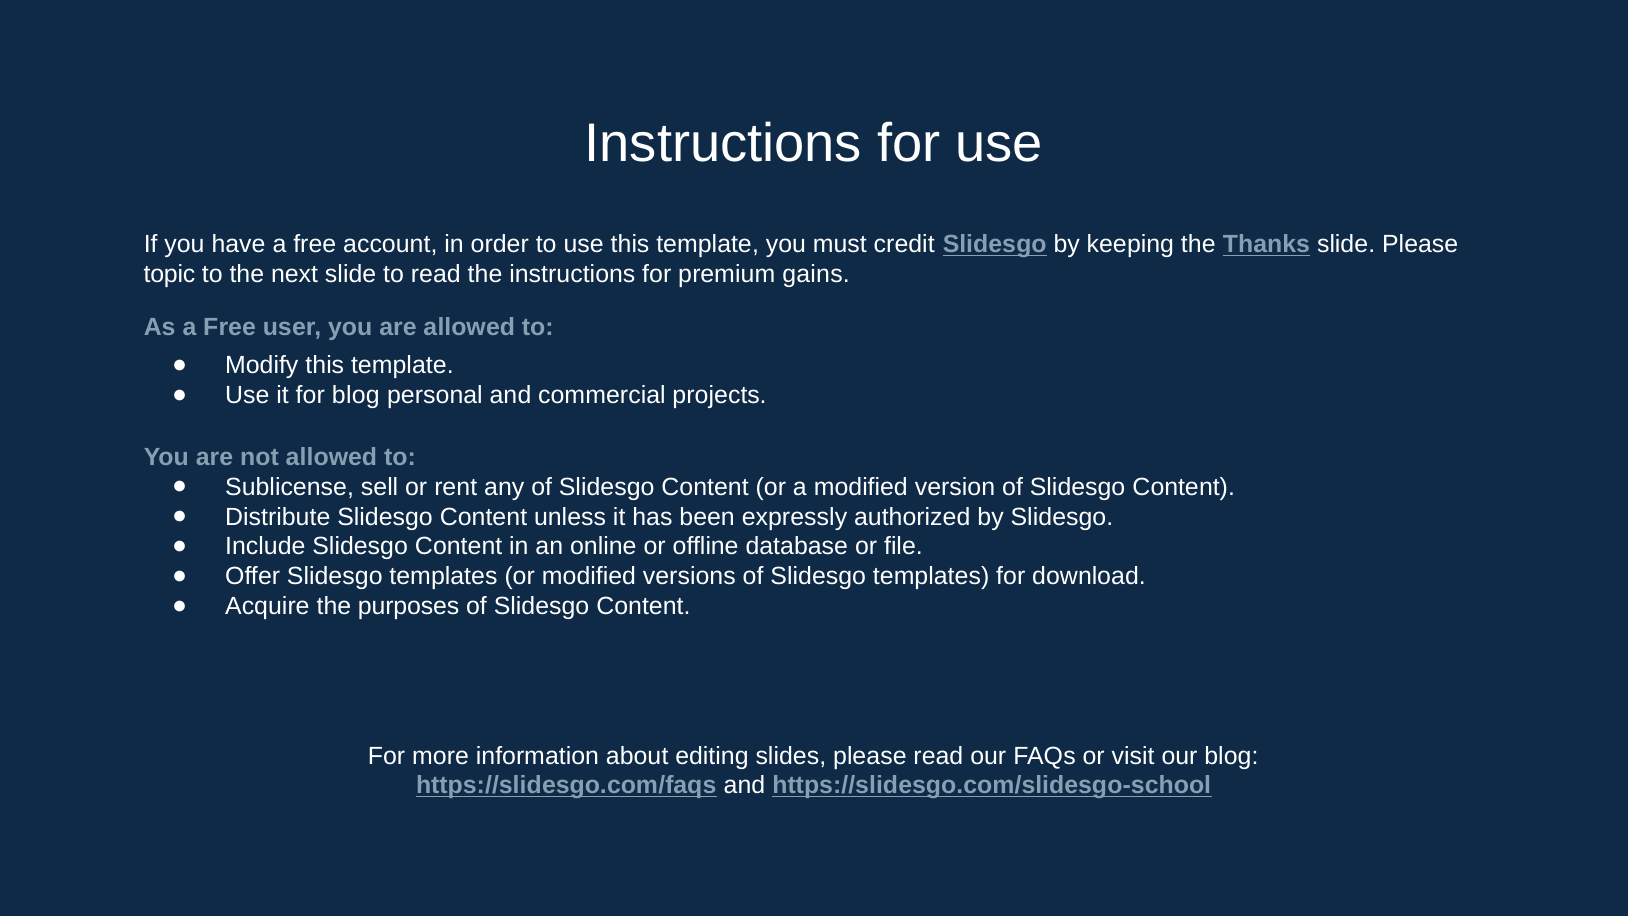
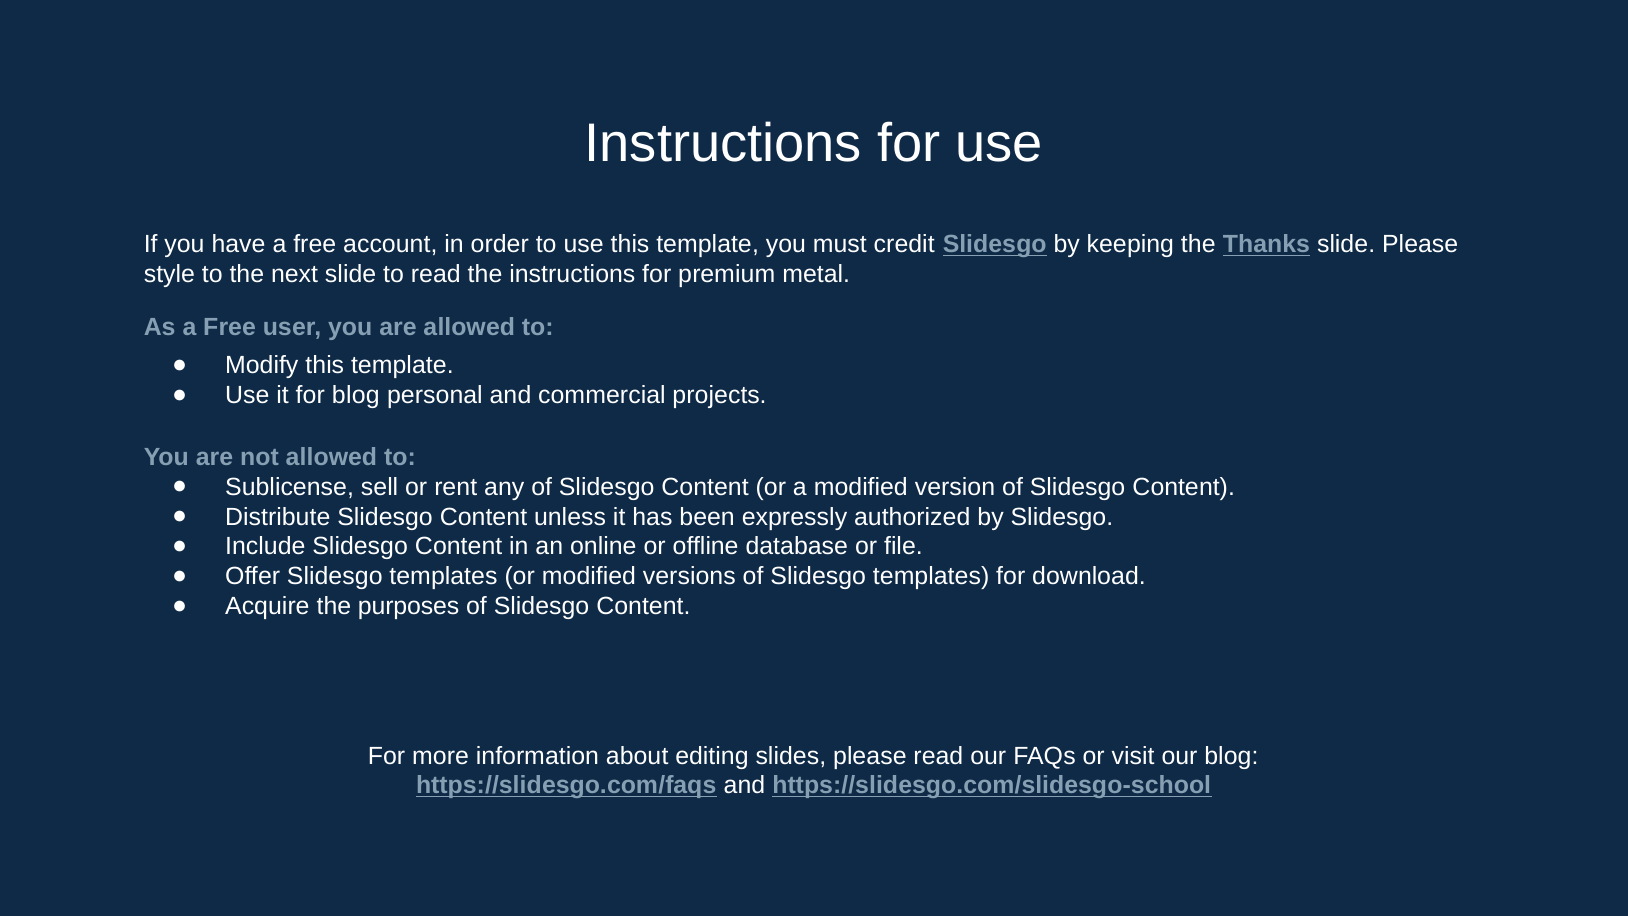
topic: topic -> style
gains: gains -> metal
